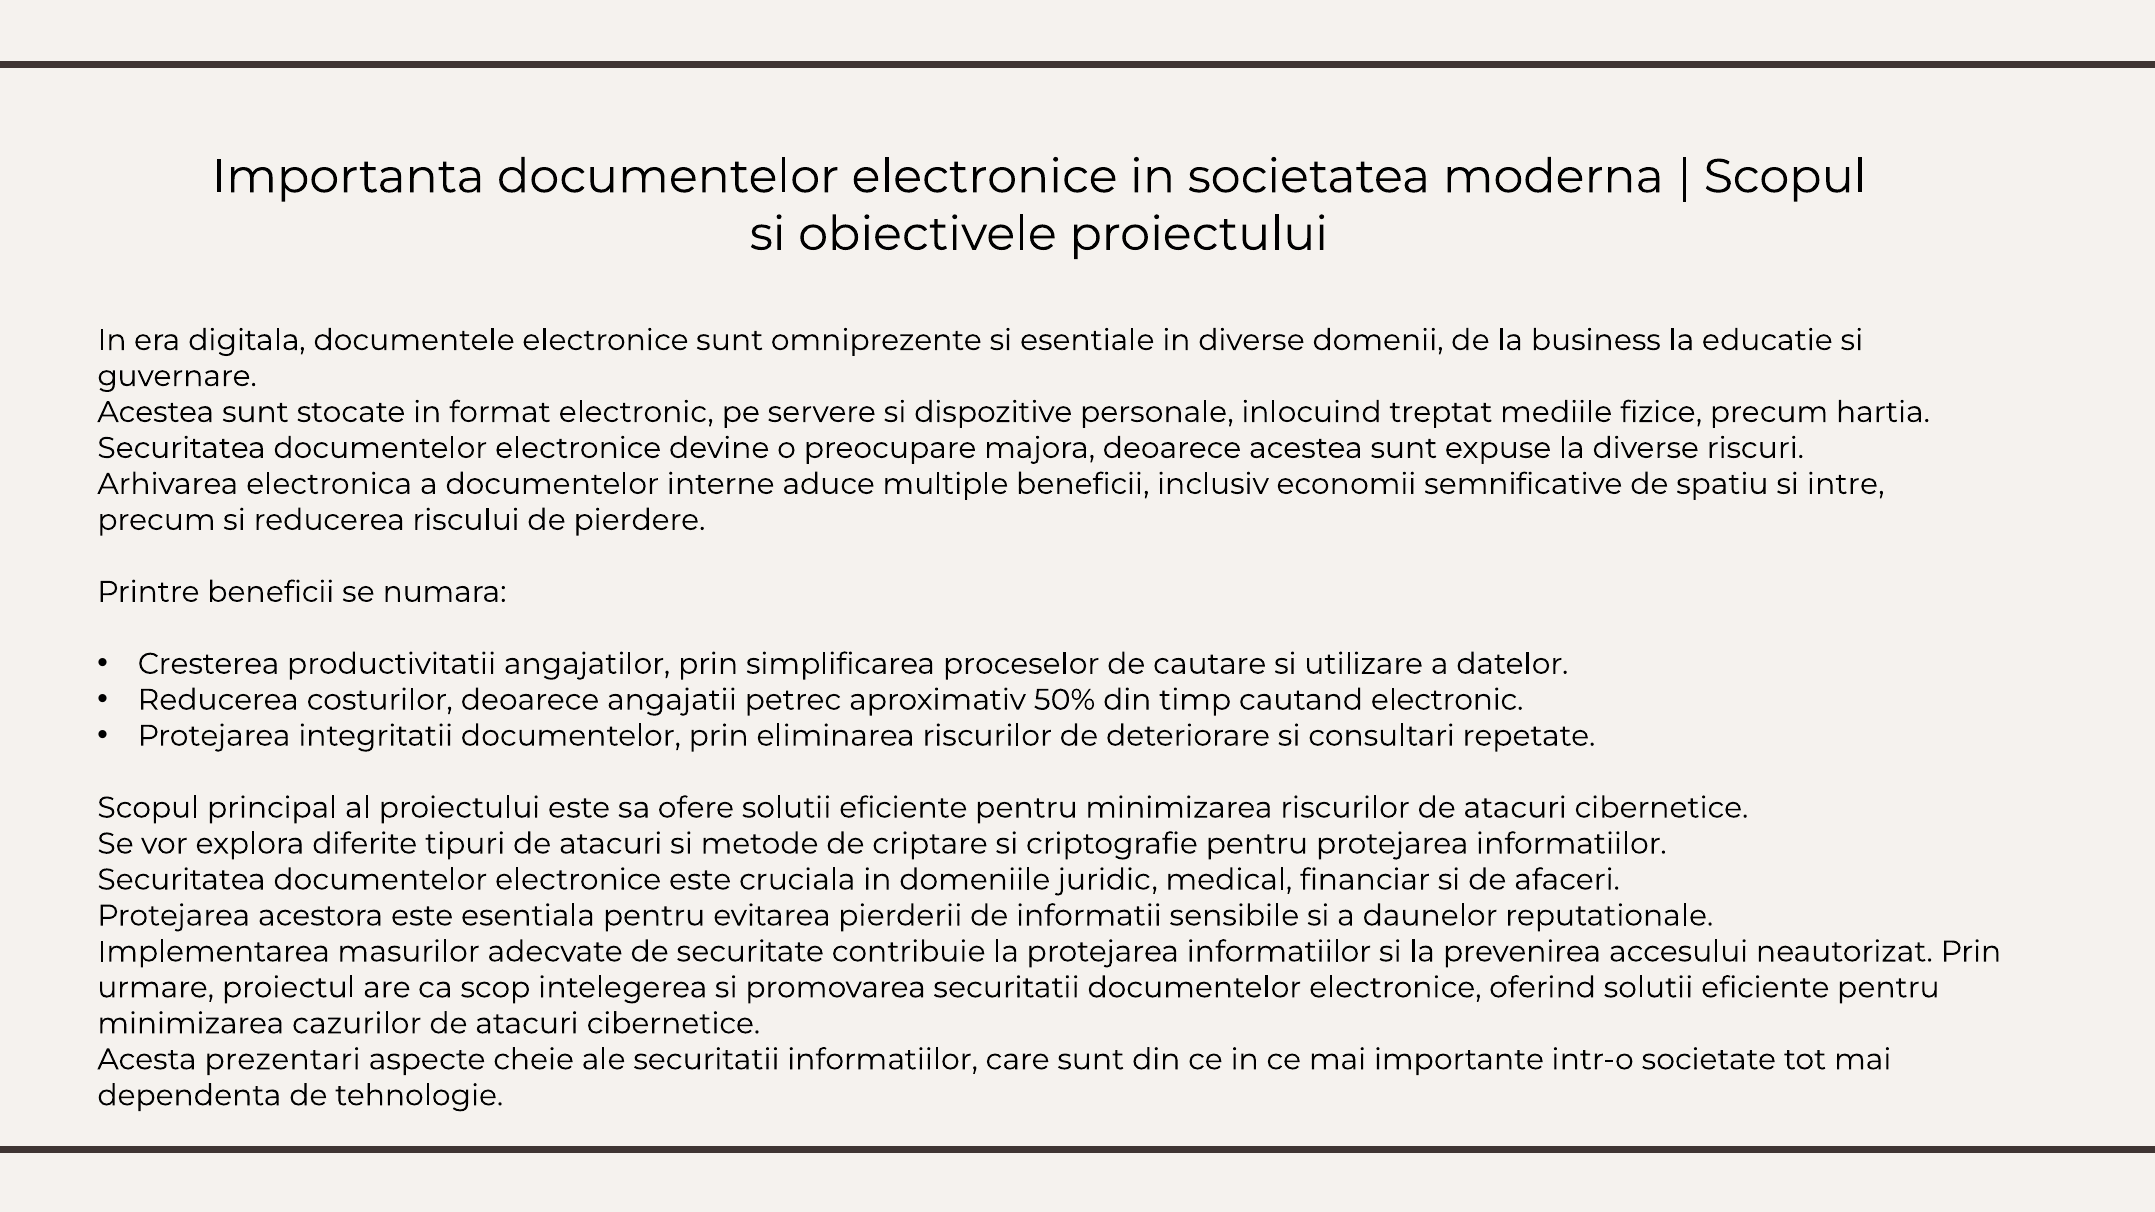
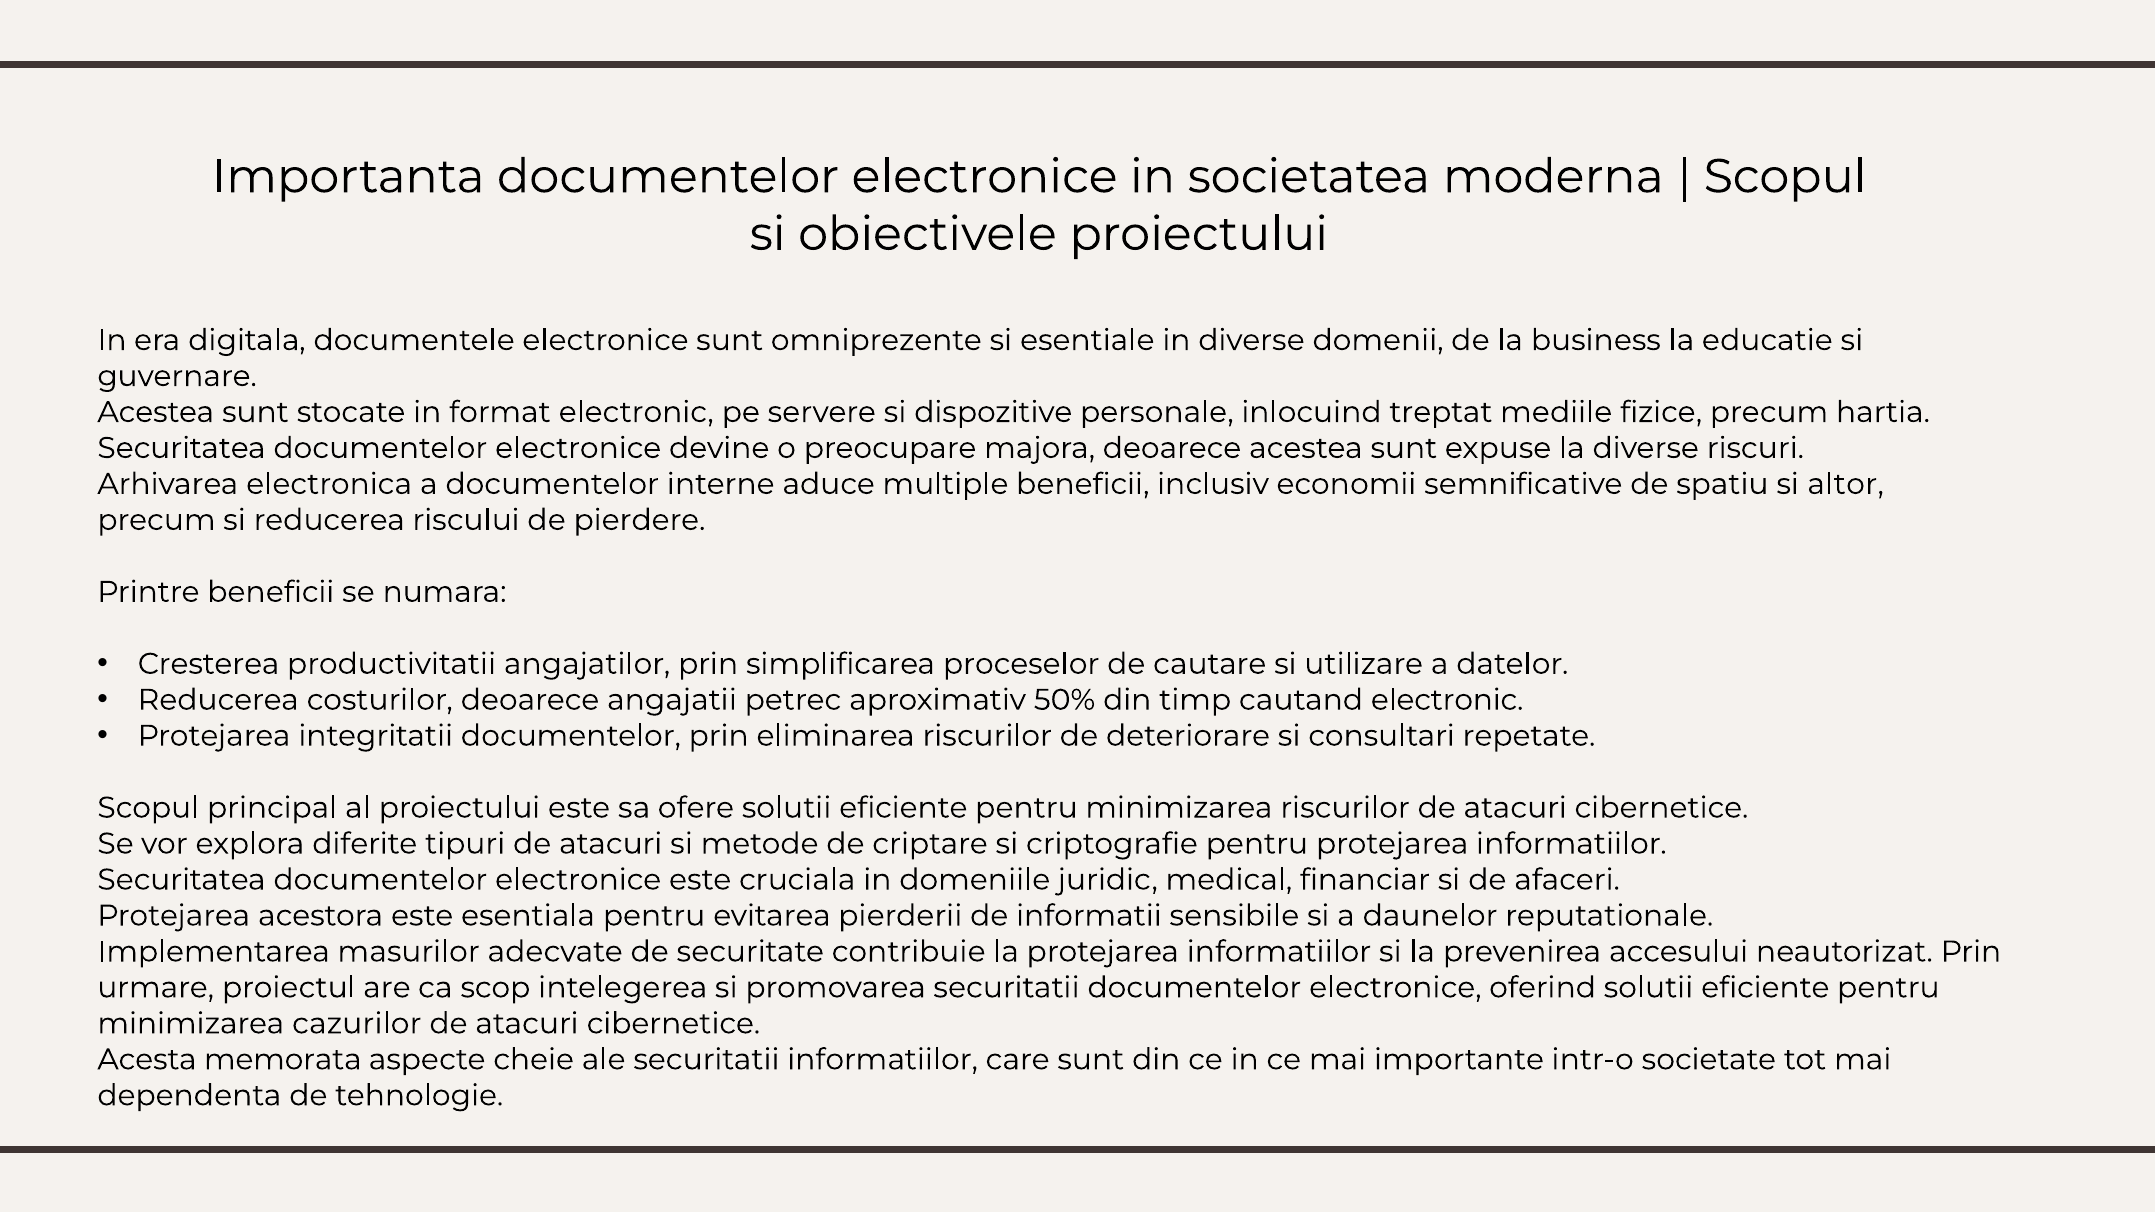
intre: intre -> altor
prezentari: prezentari -> memorata
